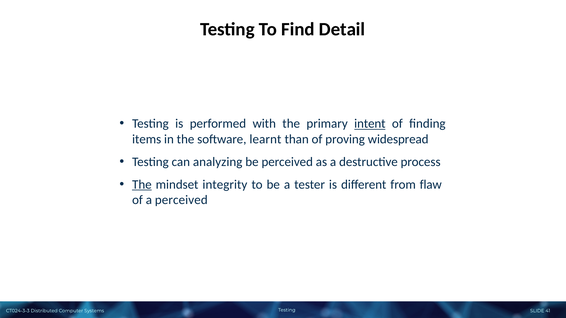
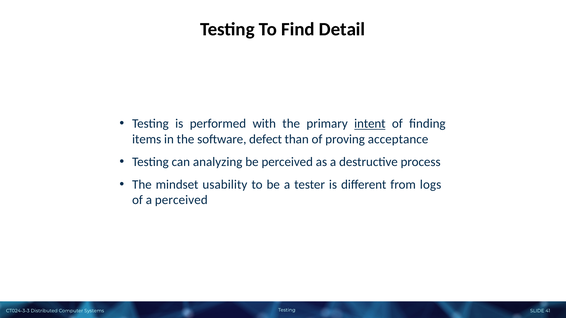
learnt: learnt -> defect
widespread: widespread -> acceptance
The at (142, 185) underline: present -> none
integrity: integrity -> usability
flaw: flaw -> logs
